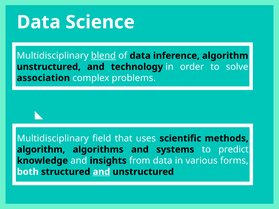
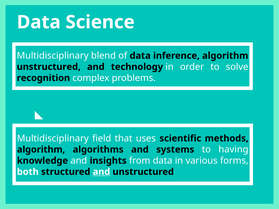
blend underline: present -> none
association: association -> recognition
predict: predict -> having
